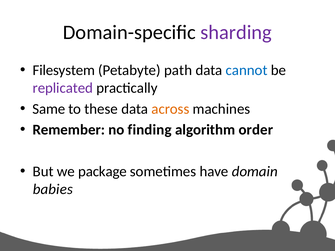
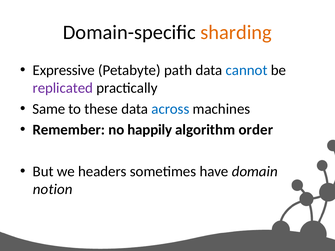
sharding colour: purple -> orange
Filesystem: Filesystem -> Expressive
across colour: orange -> blue
finding: finding -> happily
package: package -> headers
babies: babies -> notion
